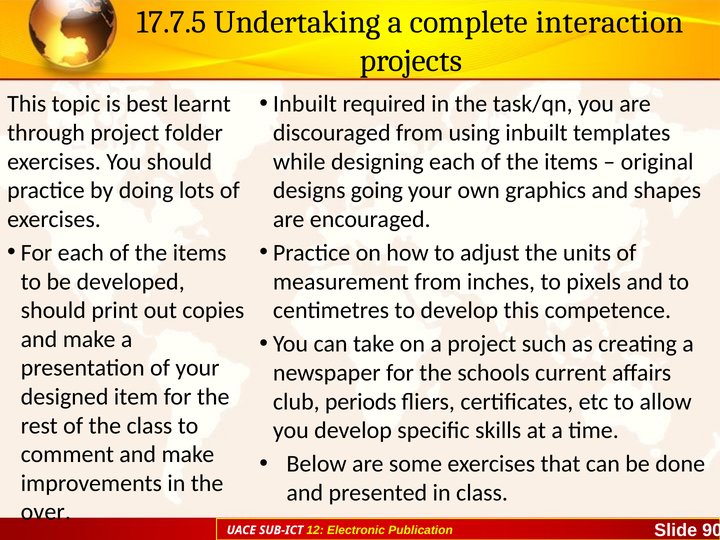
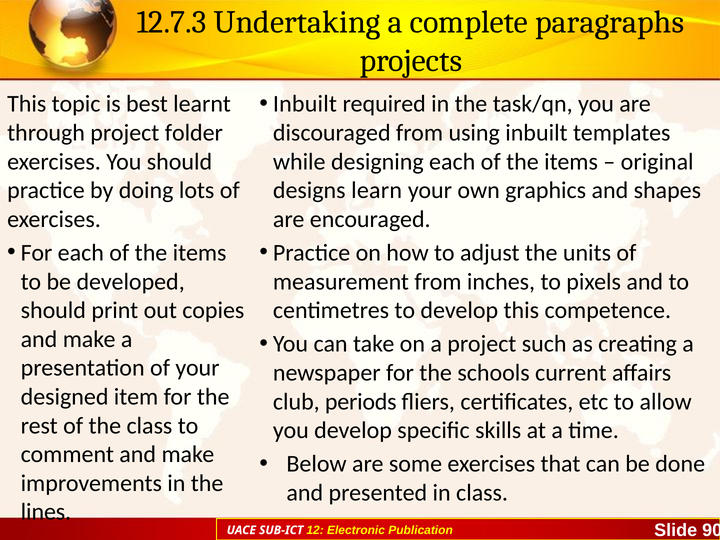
17.7.5: 17.7.5 -> 12.7.3
interaction: interaction -> paragraphs
going: going -> learn
over: over -> lines
